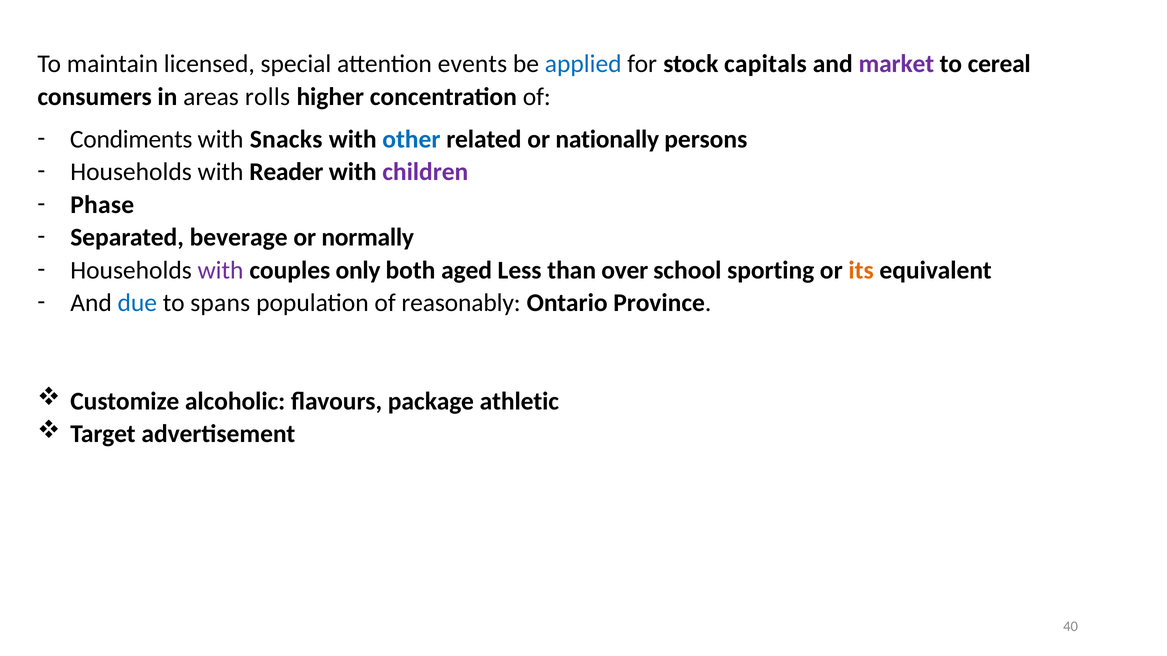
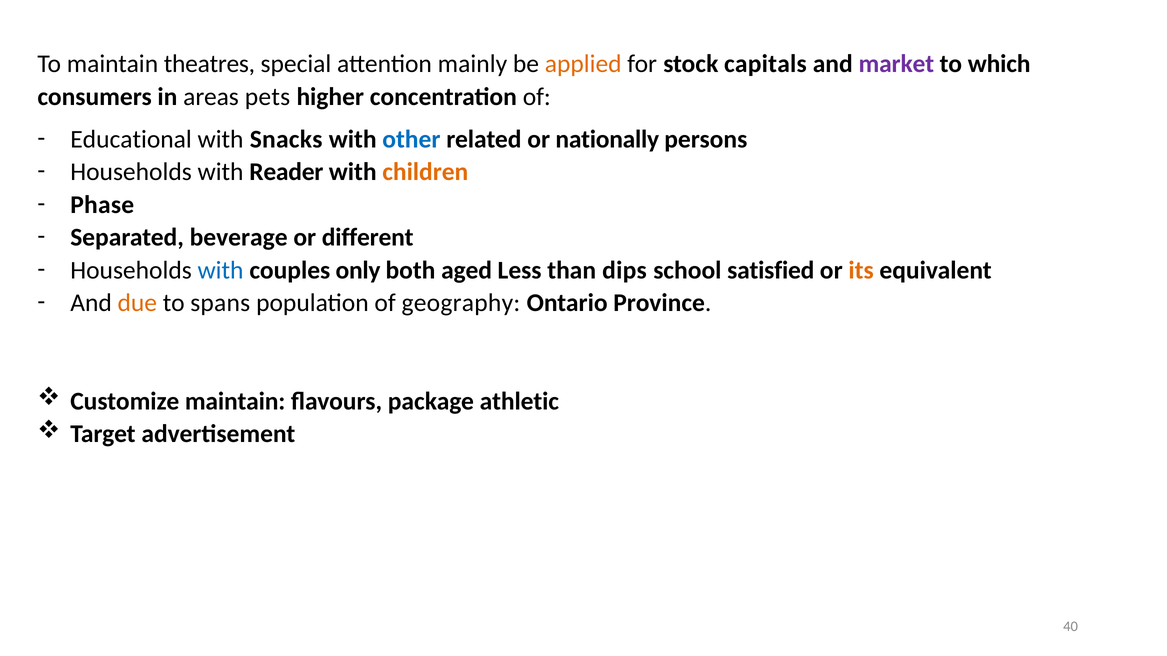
licensed: licensed -> theatres
events: events -> mainly
applied colour: blue -> orange
cereal: cereal -> which
rolls: rolls -> pets
Condiments: Condiments -> Educational
children colour: purple -> orange
normally: normally -> different
with at (221, 270) colour: purple -> blue
over: over -> dips
sporting: sporting -> satisfied
due colour: blue -> orange
reasonably: reasonably -> geography
Customize alcoholic: alcoholic -> maintain
